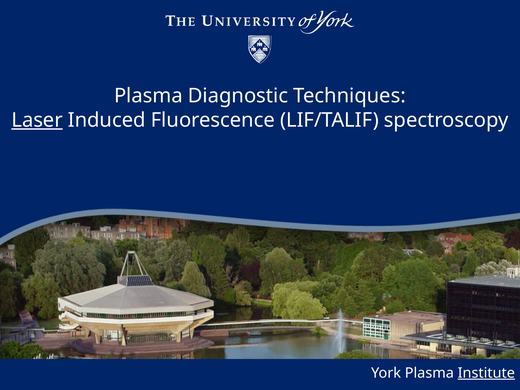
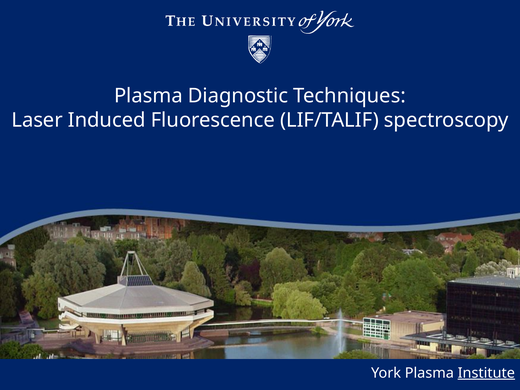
Laser underline: present -> none
